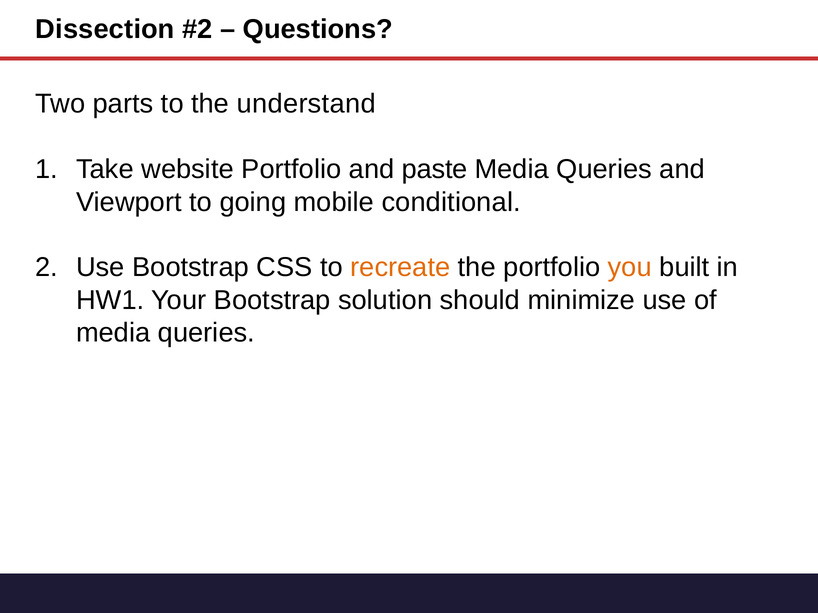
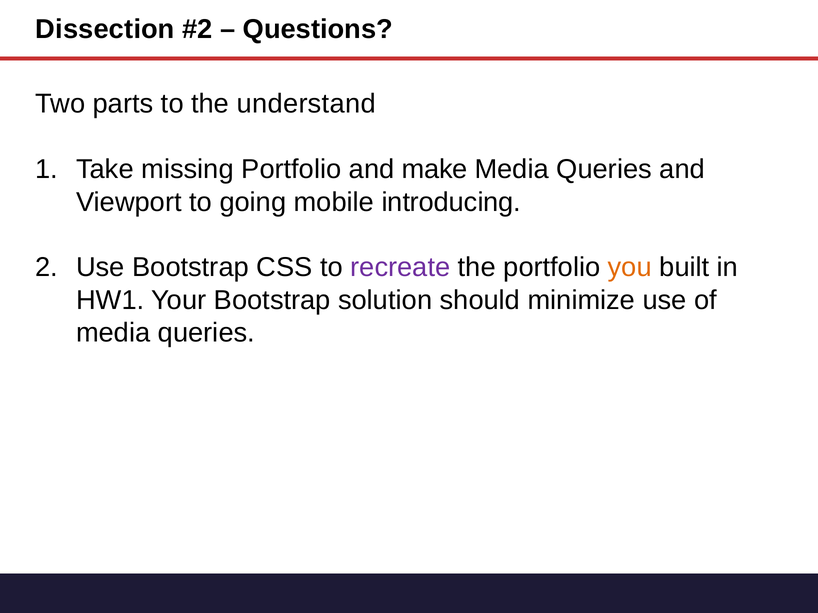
website: website -> missing
paste: paste -> make
conditional: conditional -> introducing
recreate colour: orange -> purple
